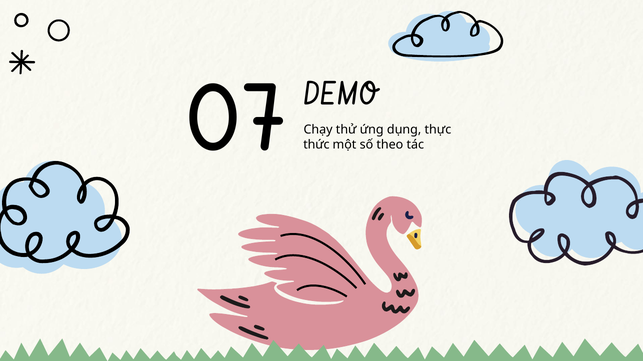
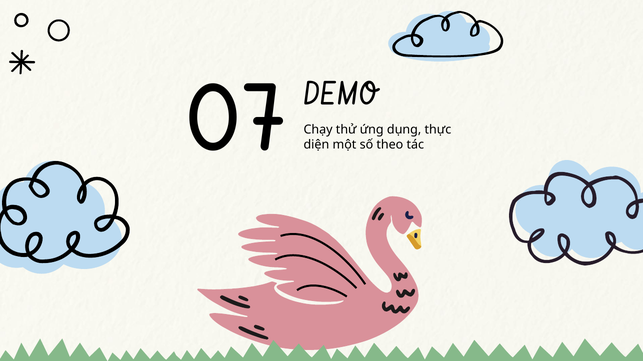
thức: thức -> diện
